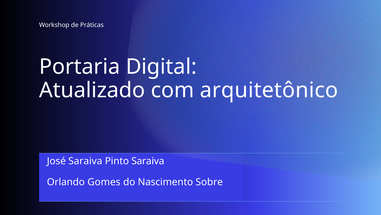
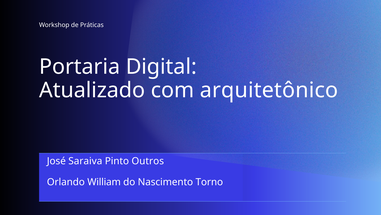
Pinto Saraiva: Saraiva -> Outros
Gomes: Gomes -> William
Sobre: Sobre -> Torno
